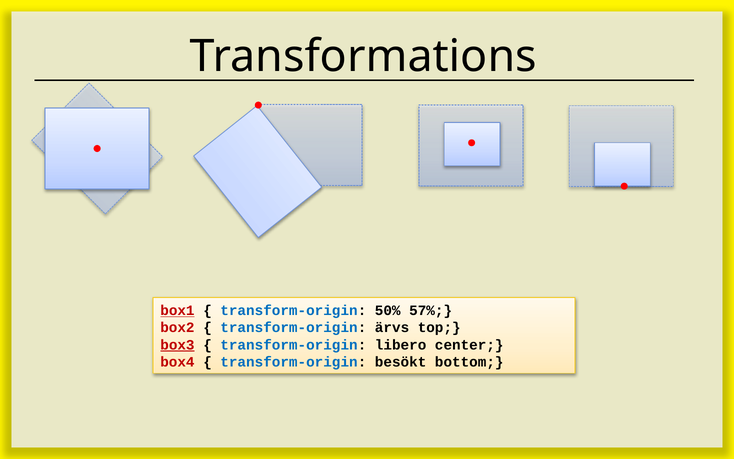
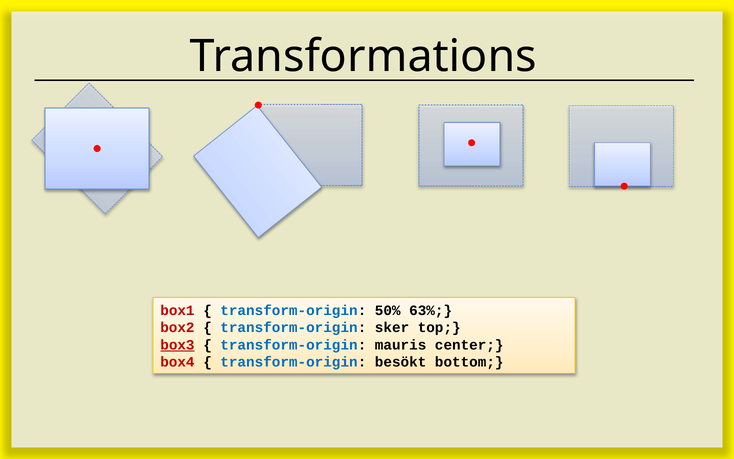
box1 underline: present -> none
57%: 57% -> 63%
ärvs: ärvs -> sker
libero: libero -> mauris
